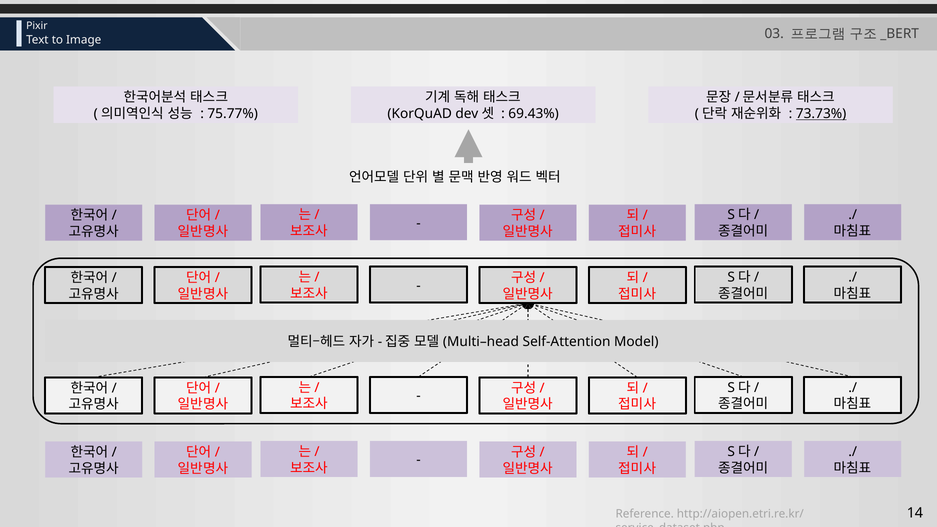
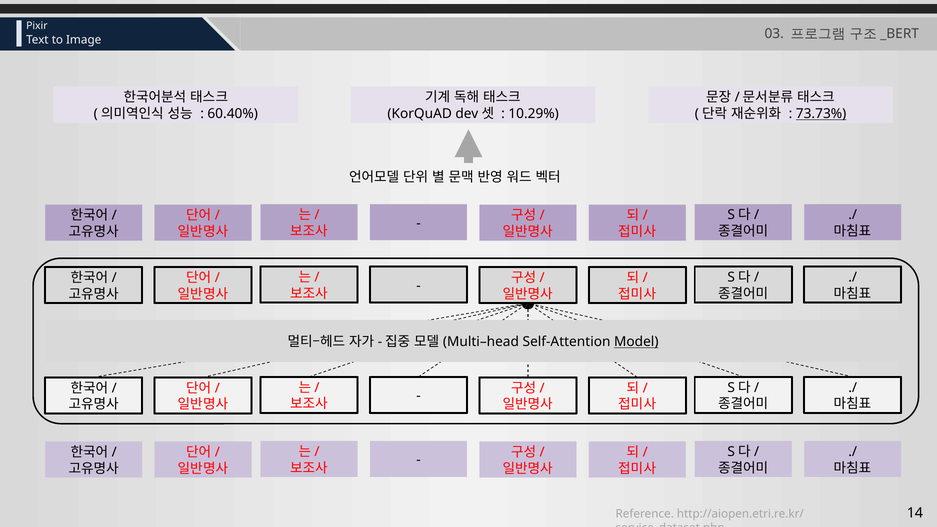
75.77%: 75.77% -> 60.40%
69.43%: 69.43% -> 10.29%
Model underline: none -> present
